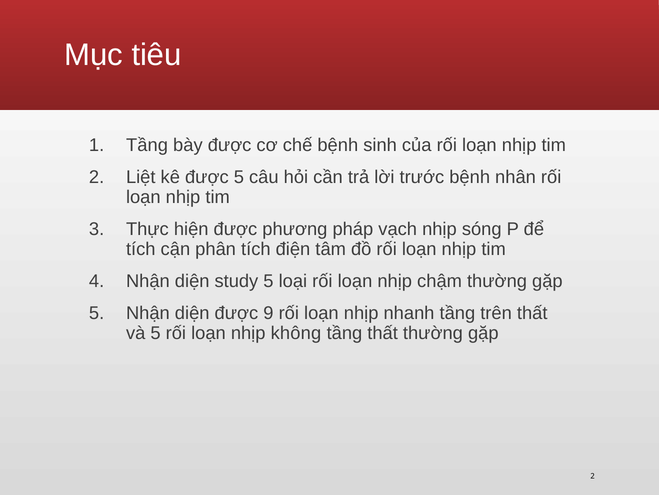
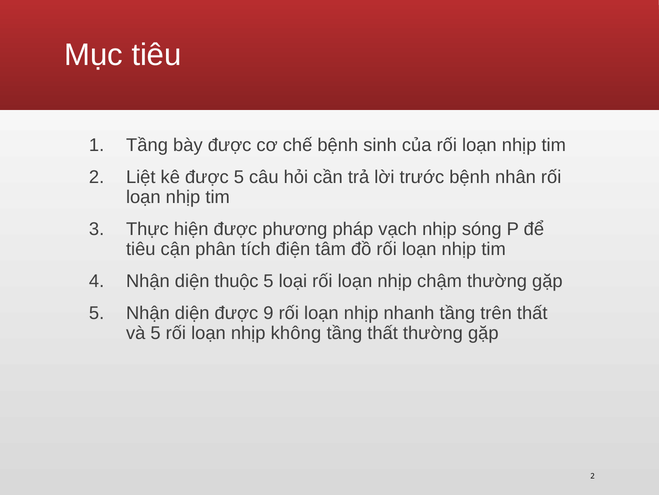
tích at (141, 249): tích -> tiêu
study: study -> thuộc
